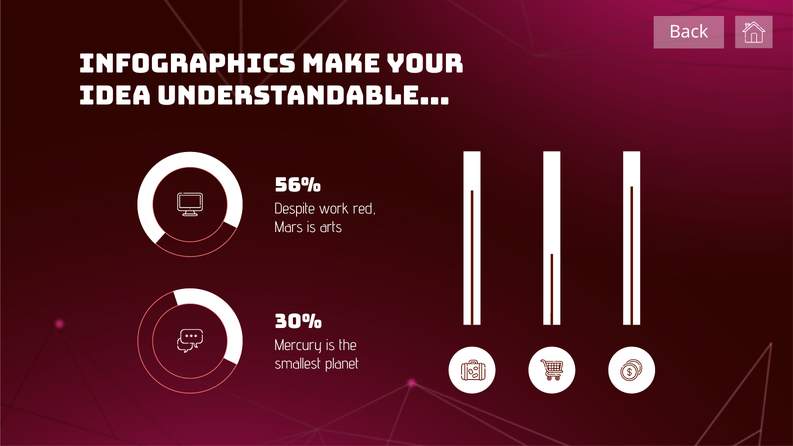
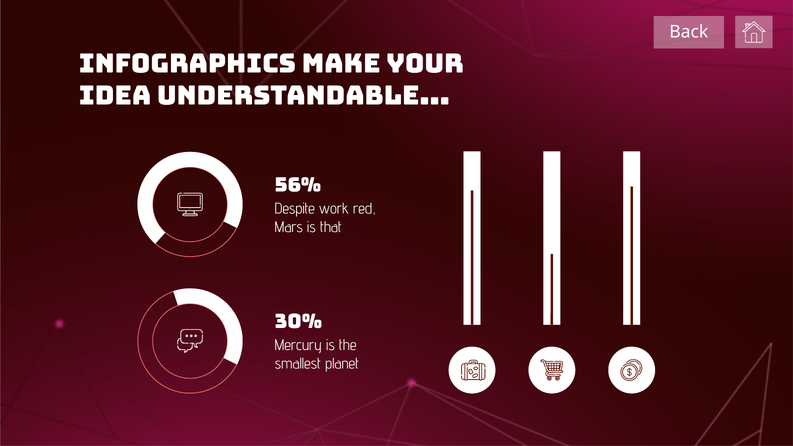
arts: arts -> that
